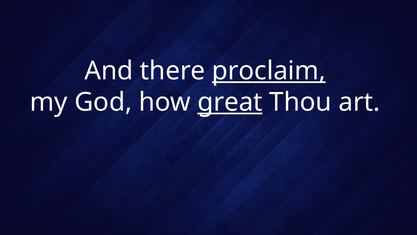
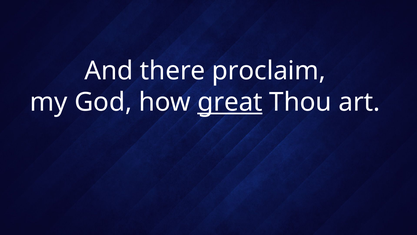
proclaim underline: present -> none
